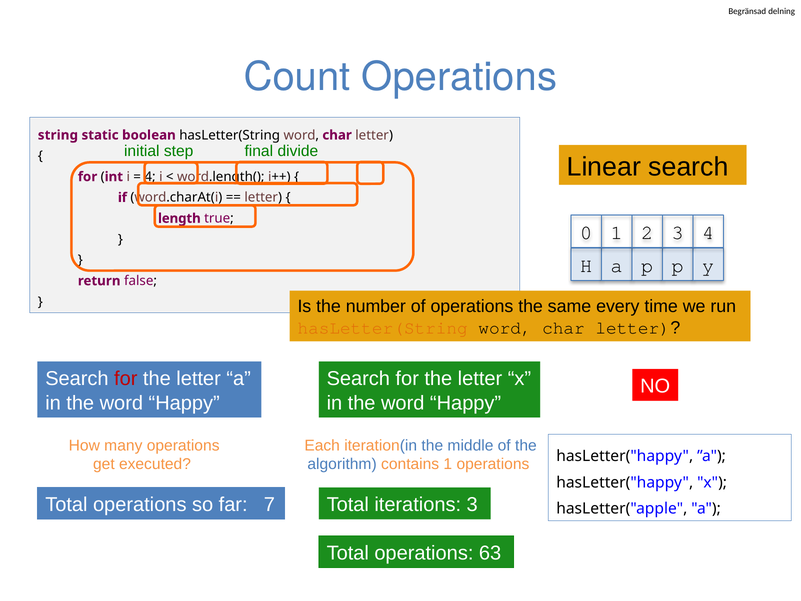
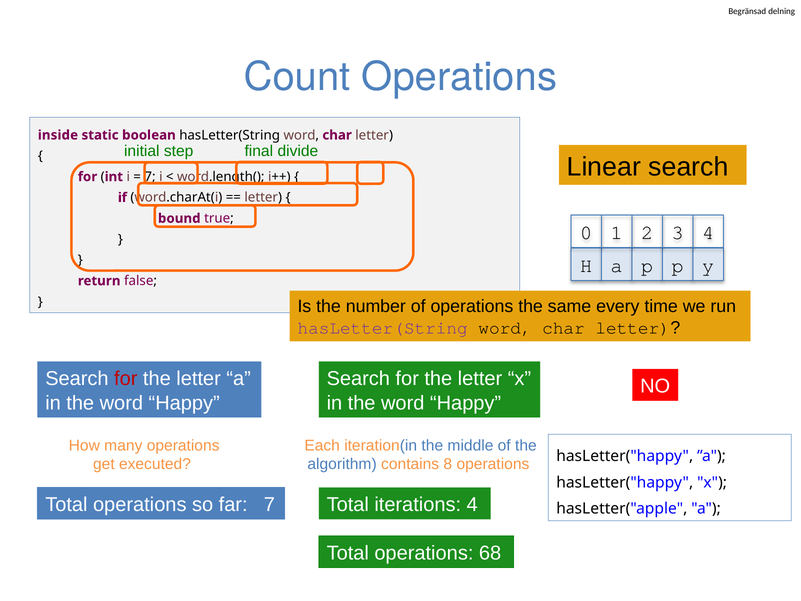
string: string -> inside
4 at (150, 177): 4 -> 7
length: length -> bound
hasLetter(String at (383, 328) colour: orange -> purple
contains 1: 1 -> 8
iterations 3: 3 -> 4
63: 63 -> 68
